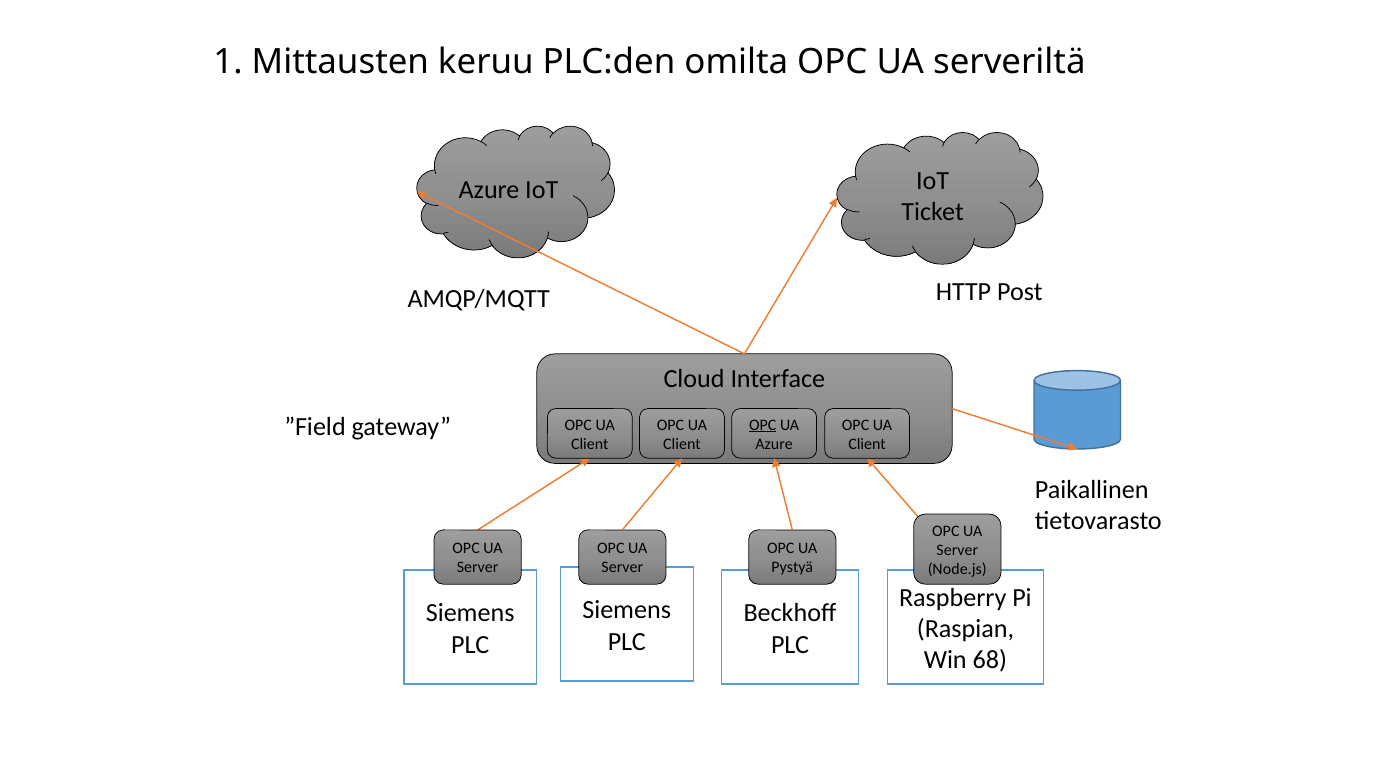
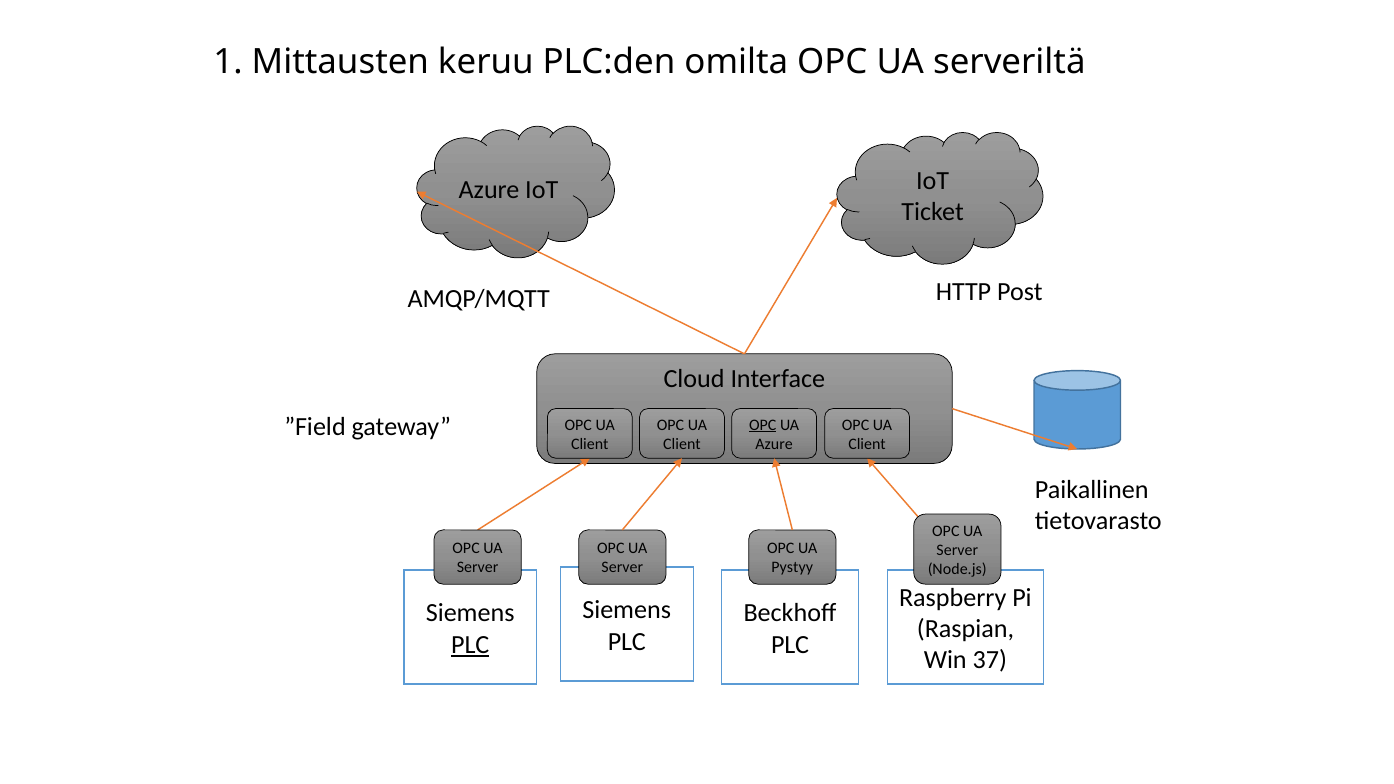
Pystyä: Pystyä -> Pystyy
PLC at (470, 645) underline: none -> present
68: 68 -> 37
